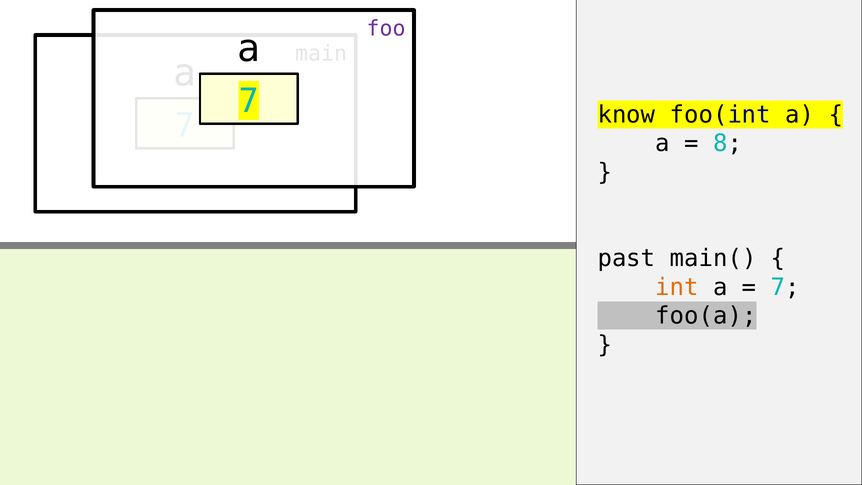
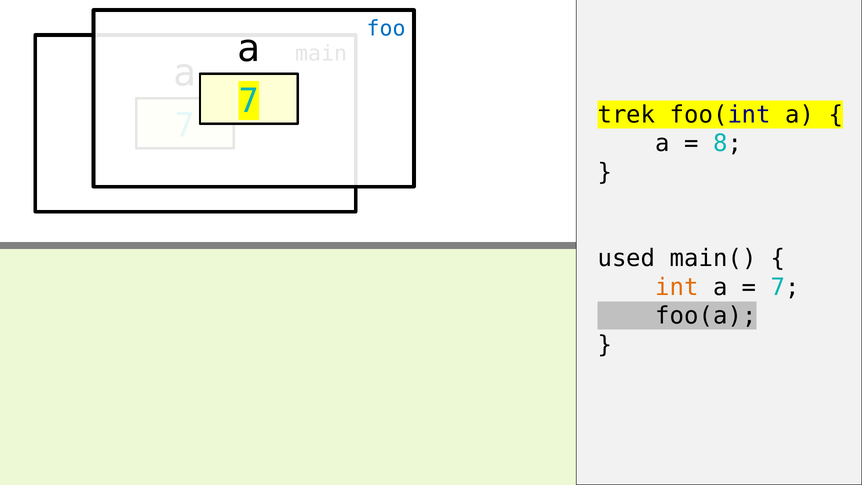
foo colour: purple -> blue
know: know -> trek
past: past -> used
